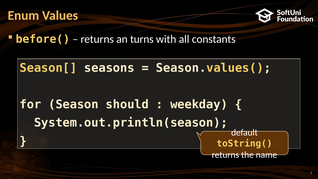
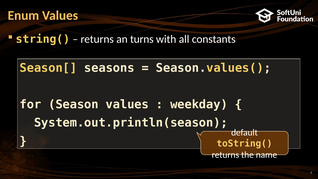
before(: before( -> string(
Season should: should -> values
